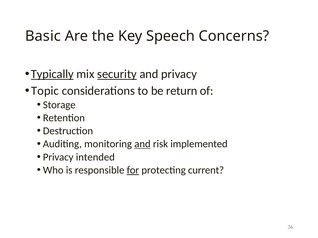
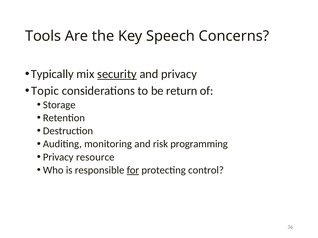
Basic: Basic -> Tools
Typically underline: present -> none
and at (142, 144) underline: present -> none
implemented: implemented -> programming
intended: intended -> resource
current: current -> control
